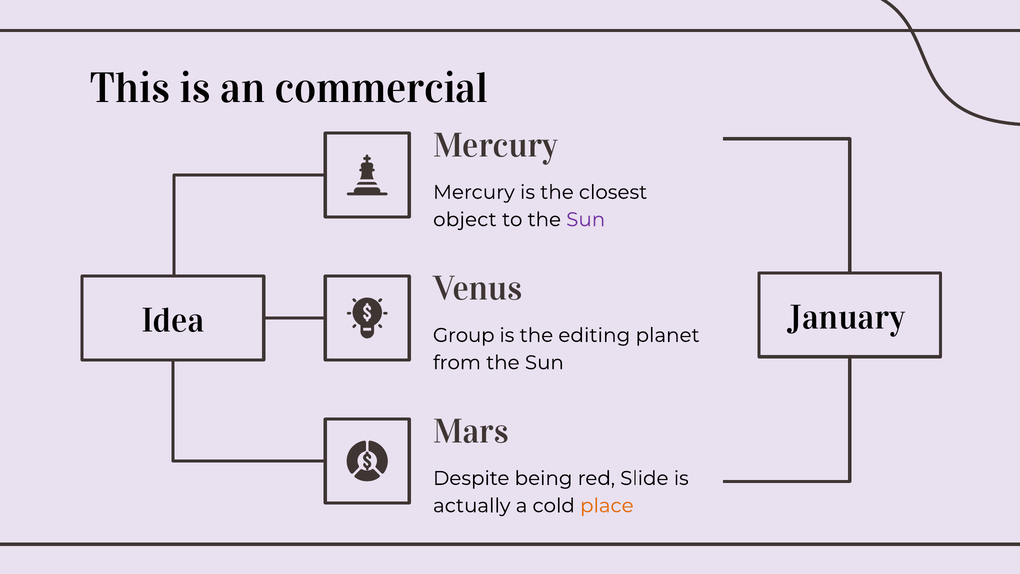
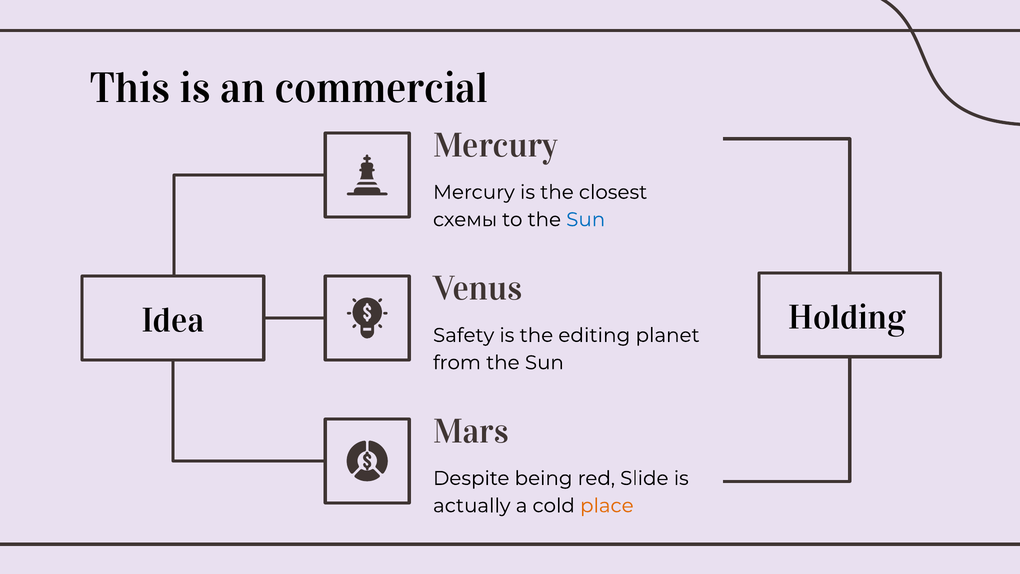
object: object -> схемы
Sun at (586, 220) colour: purple -> blue
January: January -> Holding
Group: Group -> Safety
